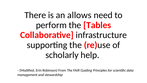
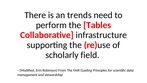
allows: allows -> trends
help: help -> field
